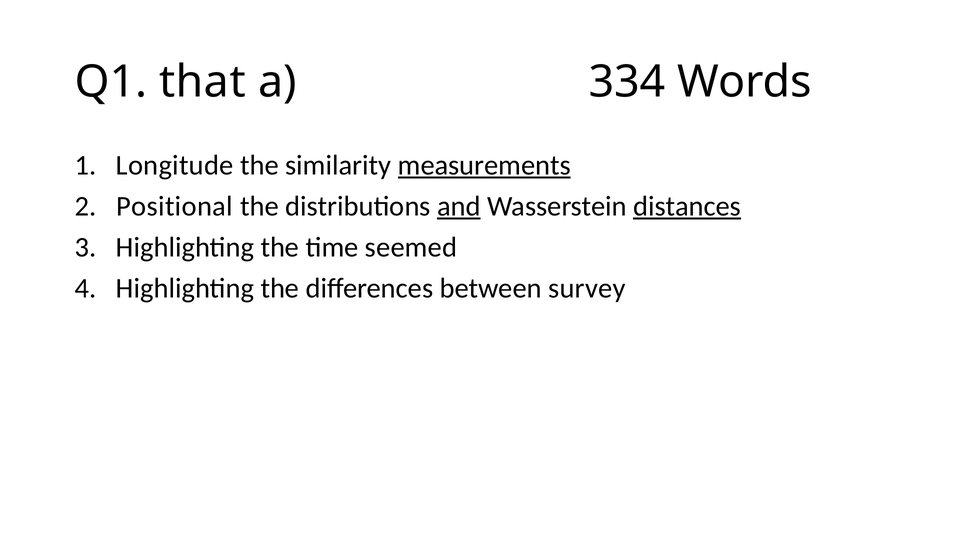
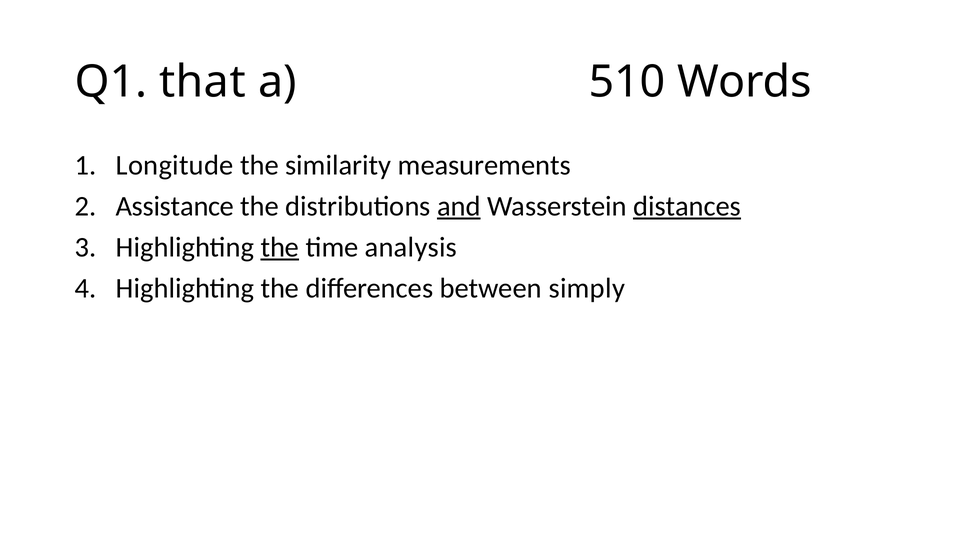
334: 334 -> 510
measurements underline: present -> none
Positional: Positional -> Assistance
the at (280, 248) underline: none -> present
seemed: seemed -> analysis
survey: survey -> simply
